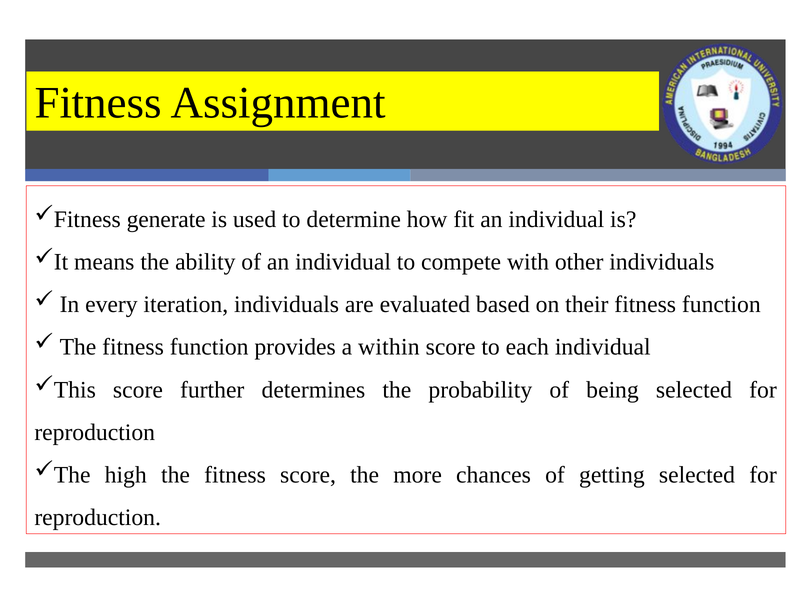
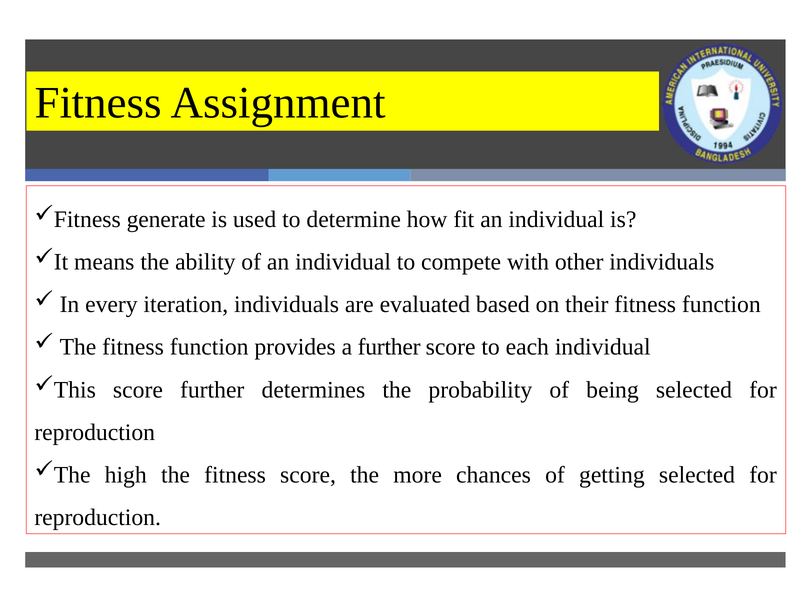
a within: within -> further
